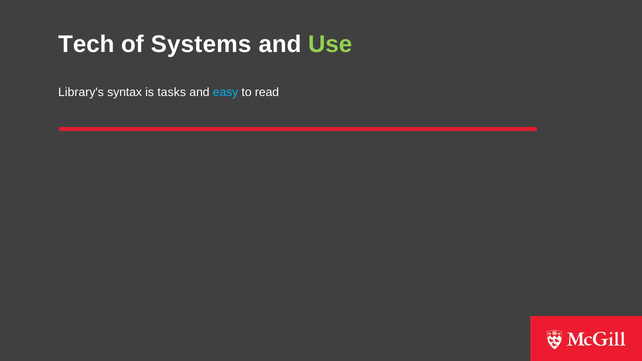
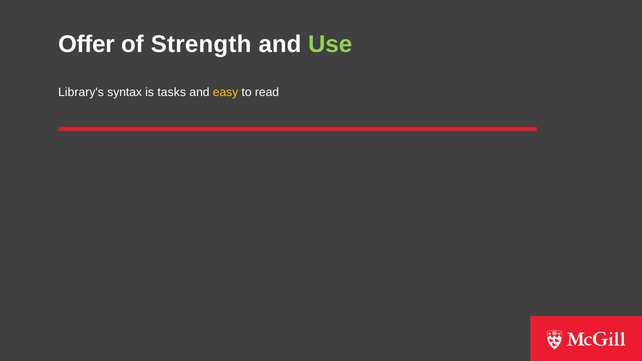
Tech: Tech -> Offer
Systems: Systems -> Strength
easy colour: light blue -> yellow
